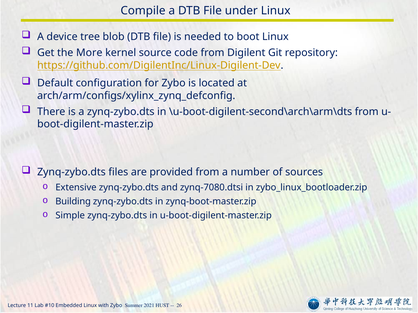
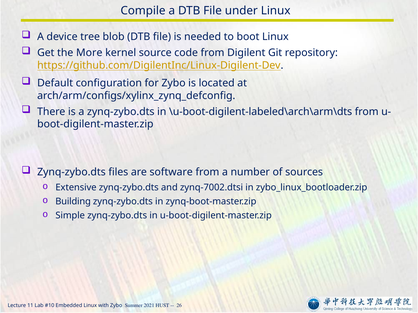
\u-boot-digilent-second\arch\arm\dts: \u-boot-digilent-second\arch\arm\dts -> \u-boot-digilent-labeled\arch\arm\dts
provided: provided -> software
zynq-7080.dtsi: zynq-7080.dtsi -> zynq-7002.dtsi
